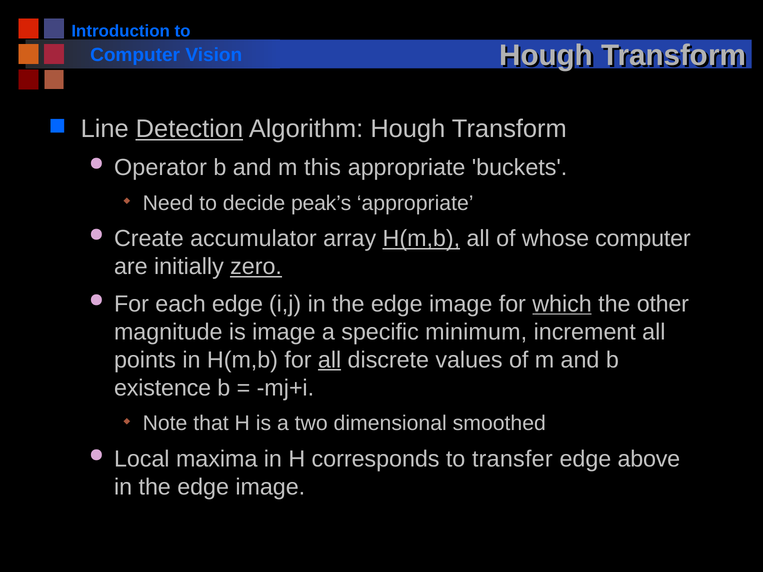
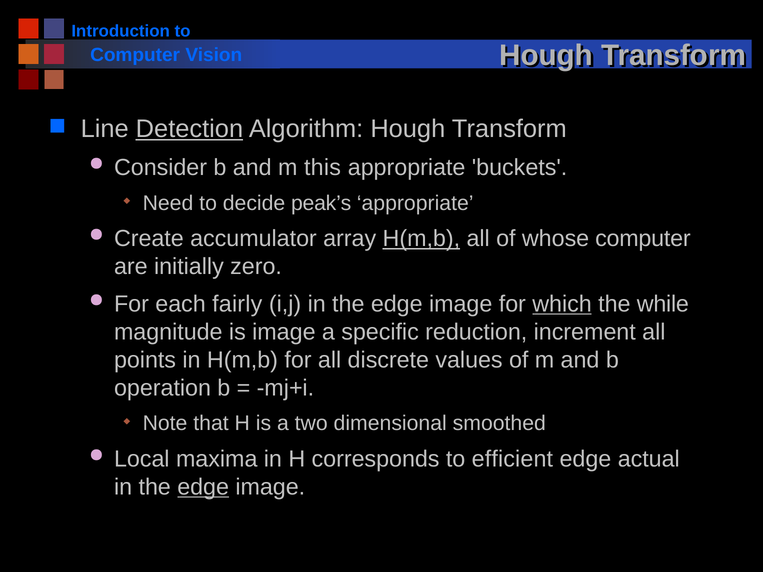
Operator: Operator -> Consider
zero underline: present -> none
each edge: edge -> fairly
other: other -> while
minimum: minimum -> reduction
all at (330, 360) underline: present -> none
existence: existence -> operation
transfer: transfer -> efficient
above: above -> actual
edge at (203, 487) underline: none -> present
